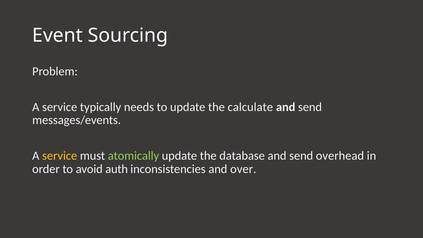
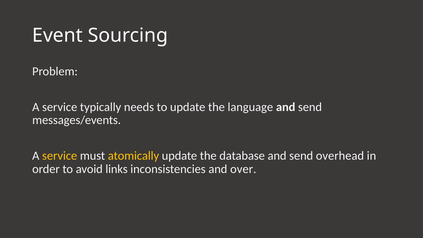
calculate: calculate -> language
atomically colour: light green -> yellow
auth: auth -> links
